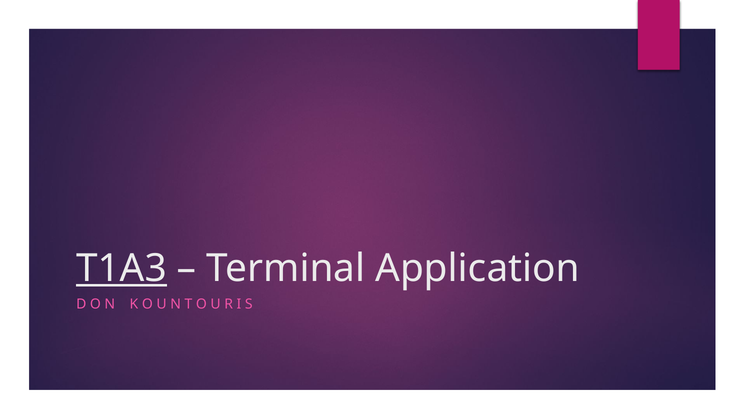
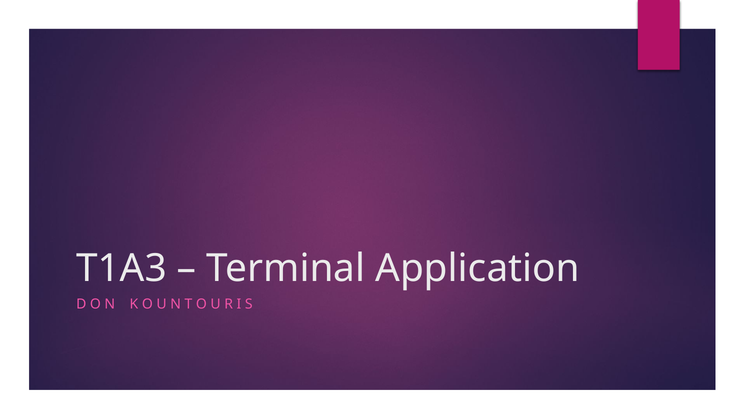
T1A3 underline: present -> none
